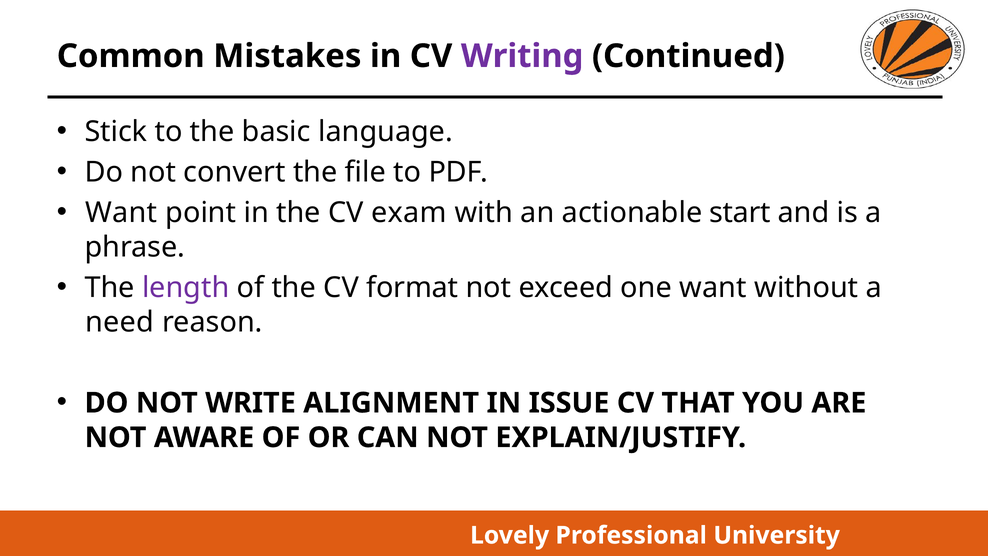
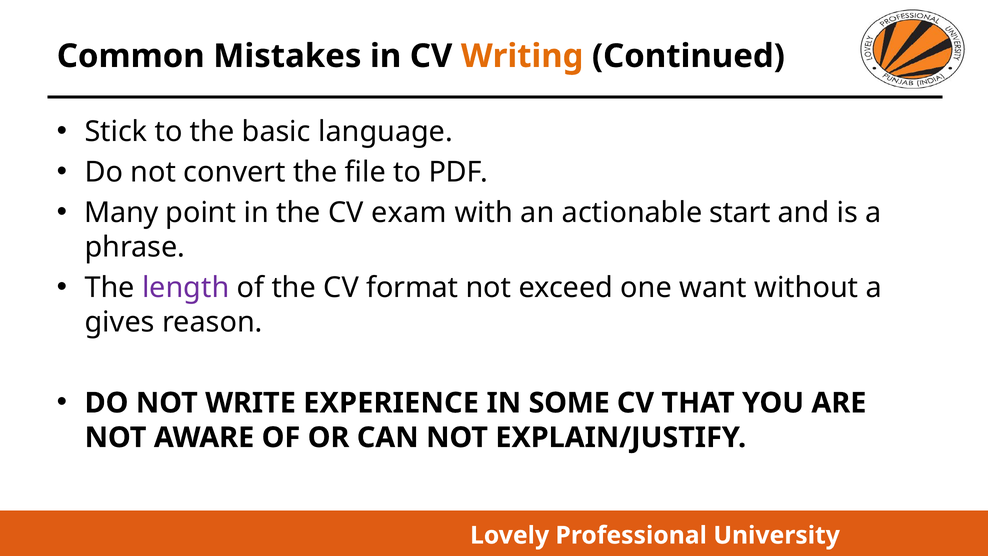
Writing colour: purple -> orange
Want at (121, 212): Want -> Many
need: need -> gives
ALIGNMENT: ALIGNMENT -> EXPERIENCE
ISSUE: ISSUE -> SOME
